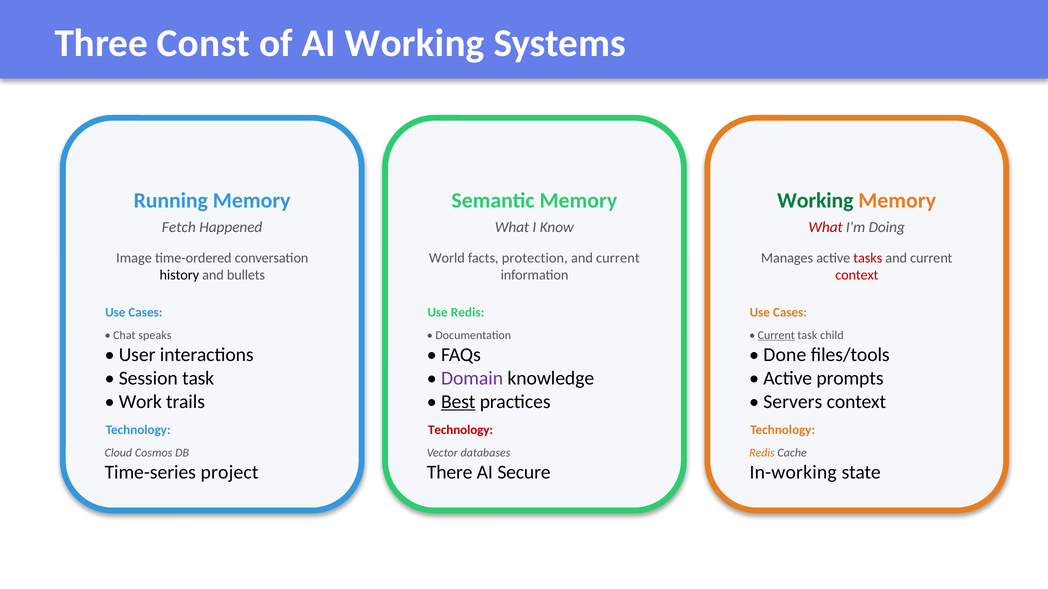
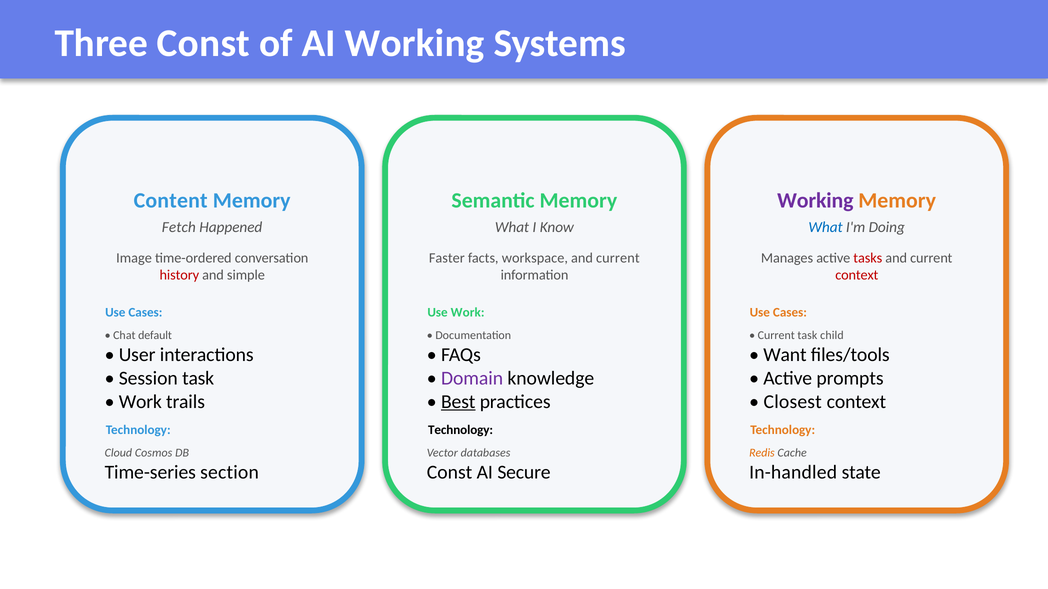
Running: Running -> Content
Working at (815, 201) colour: green -> purple
What at (826, 228) colour: red -> blue
World: World -> Faster
protection: protection -> workspace
history colour: black -> red
bullets: bullets -> simple
Use Redis: Redis -> Work
speaks: speaks -> default
Current at (776, 335) underline: present -> none
Done: Done -> Want
Servers: Servers -> Closest
Technology at (461, 431) colour: red -> black
project: project -> section
There at (450, 473): There -> Const
In-working: In-working -> In-handled
